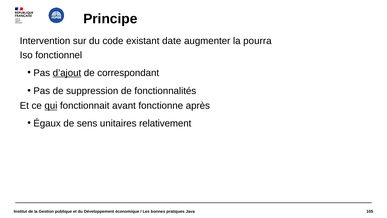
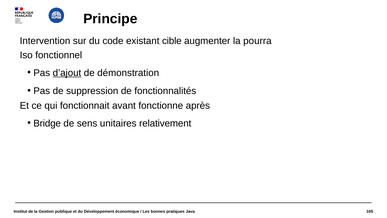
date: date -> cible
correspondant: correspondant -> démonstration
qui underline: present -> none
Égaux: Égaux -> Bridge
